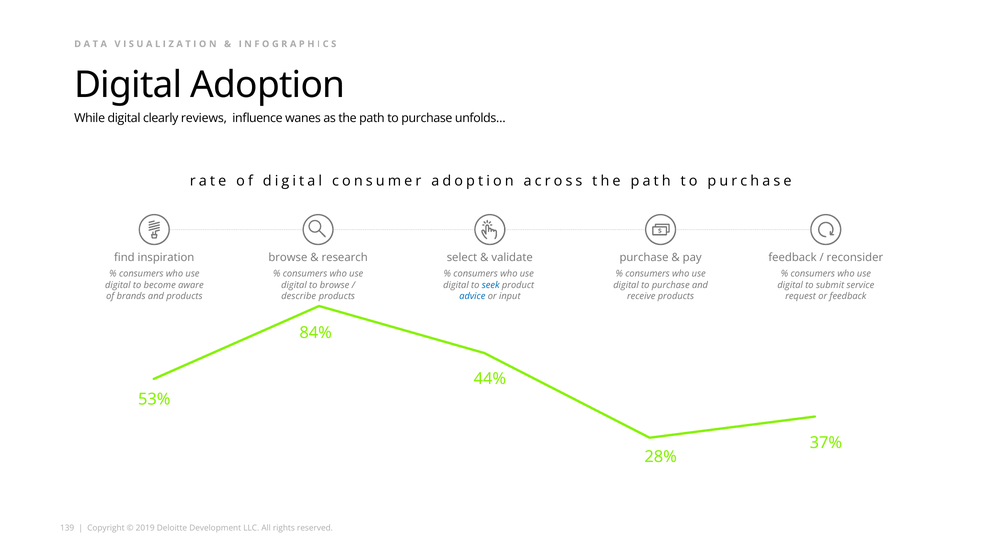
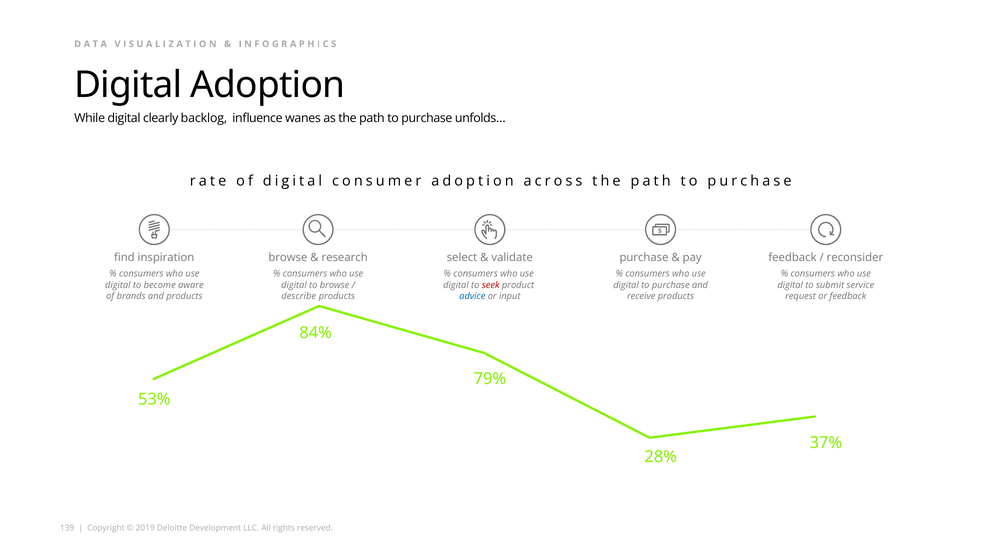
reviews: reviews -> backlog
seek colour: blue -> red
44%: 44% -> 79%
